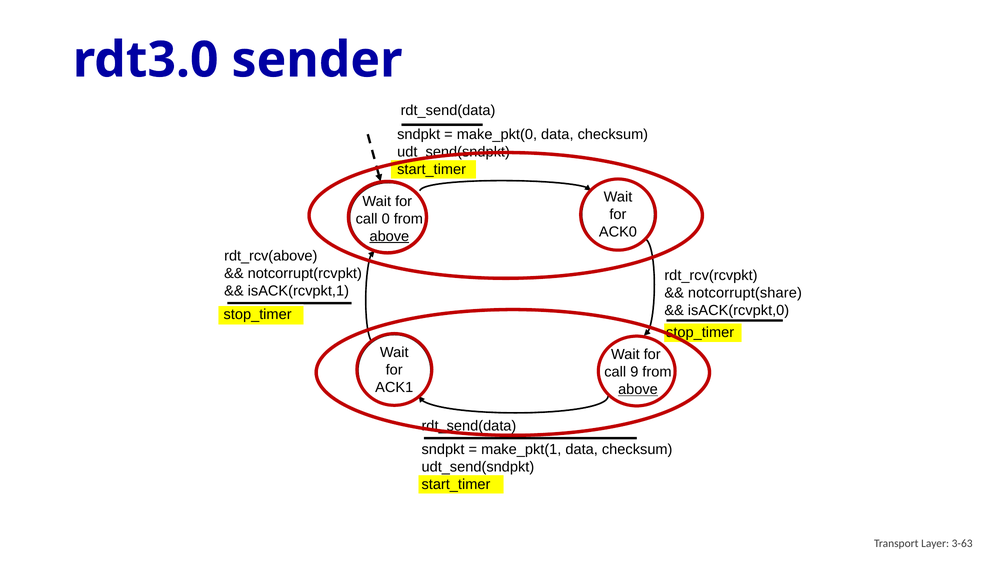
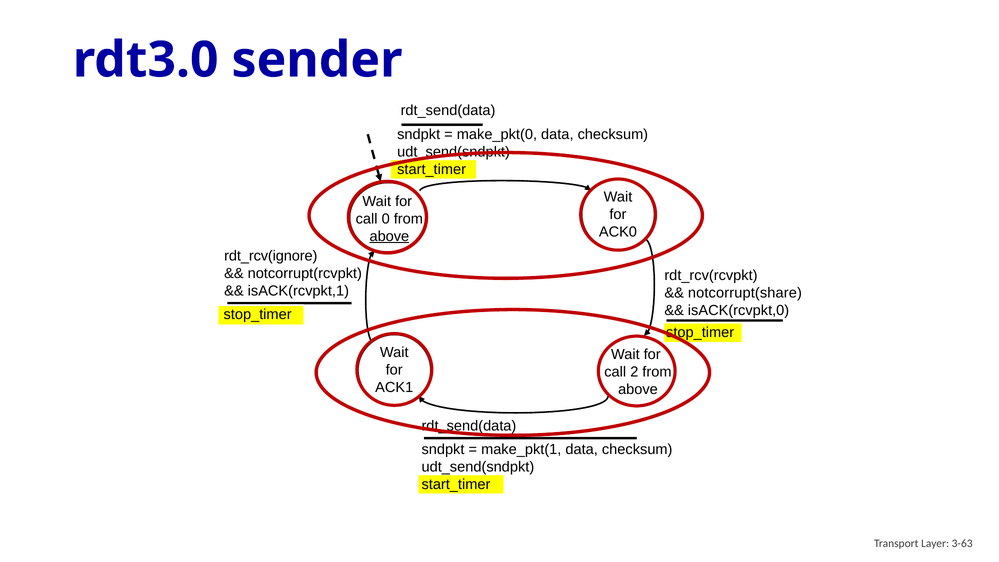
rdt_rcv(above: rdt_rcv(above -> rdt_rcv(ignore
9: 9 -> 2
above at (638, 389) underline: present -> none
